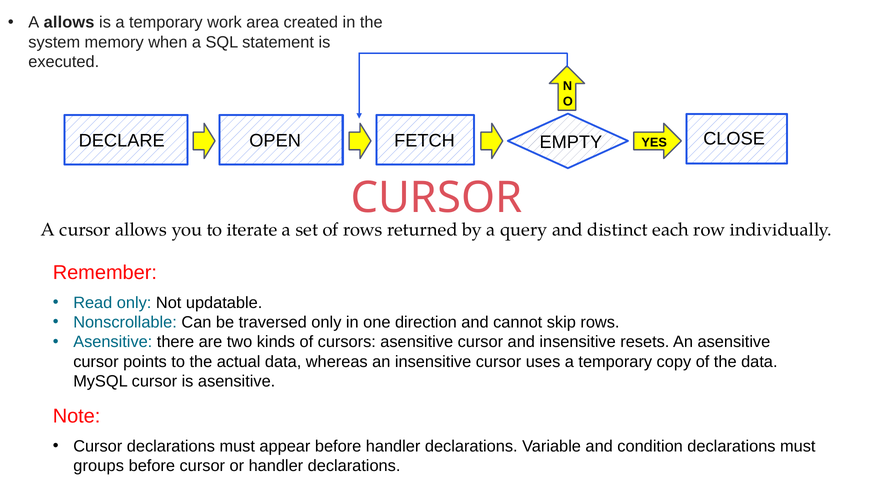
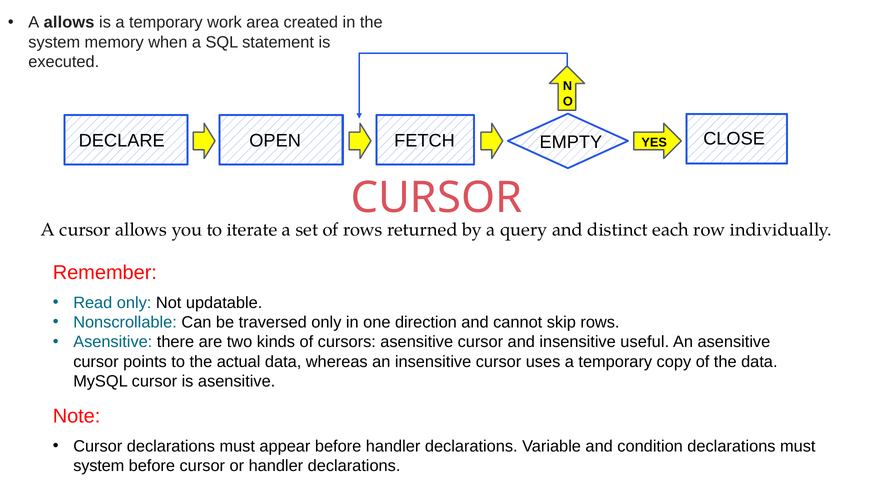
resets: resets -> useful
groups at (99, 466): groups -> system
